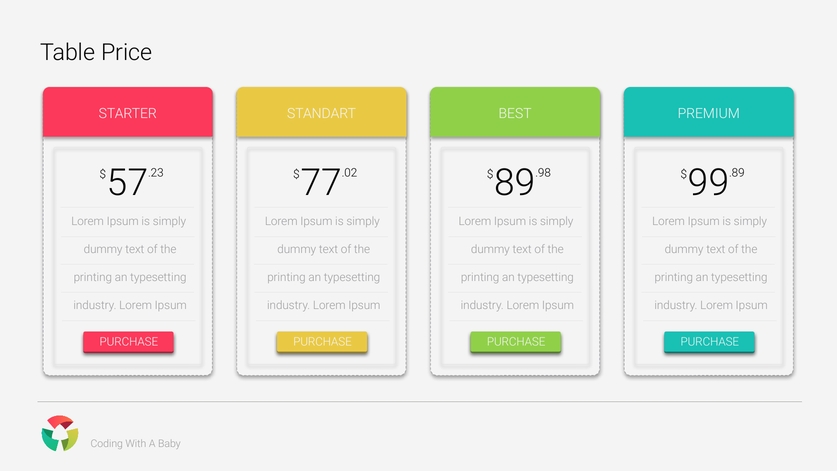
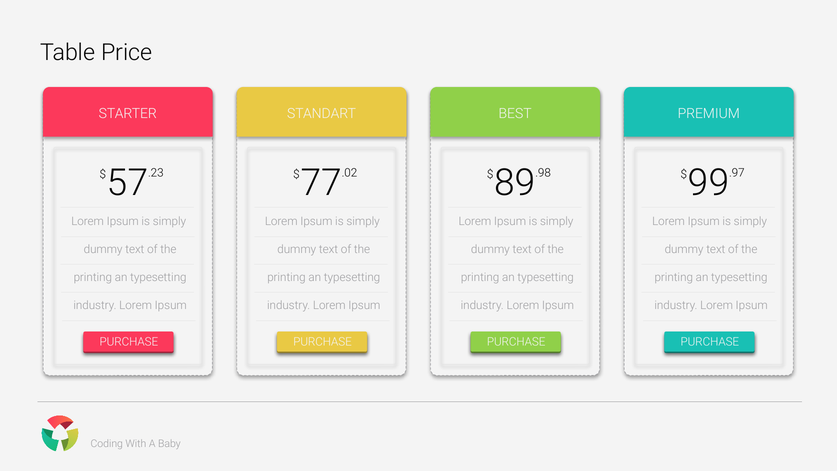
.89: .89 -> .97
